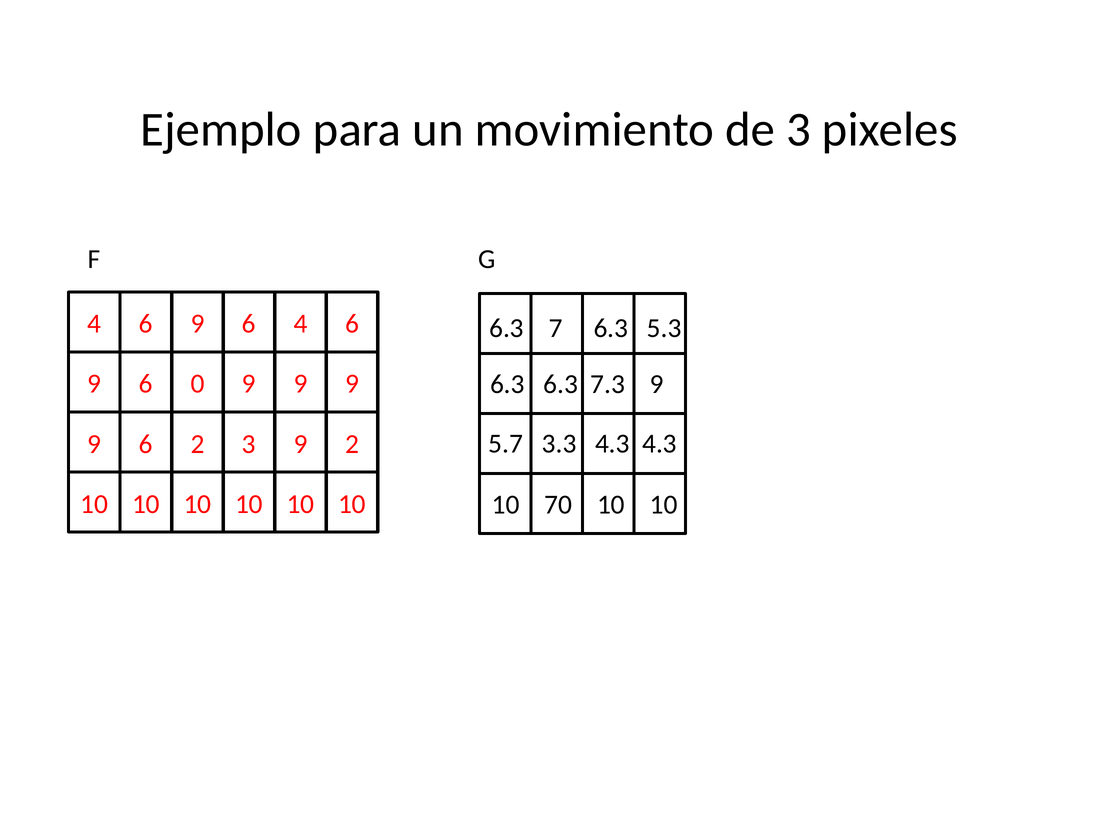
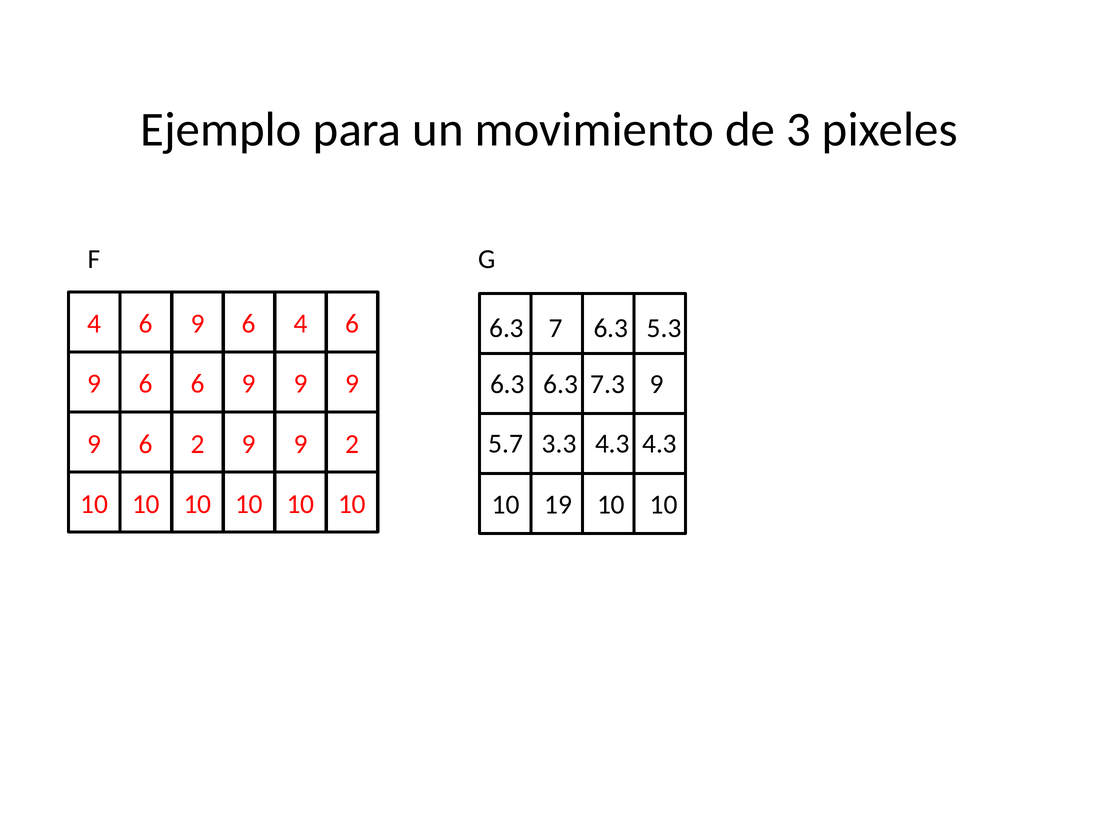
6 0: 0 -> 6
6 2 3: 3 -> 9
70: 70 -> 19
